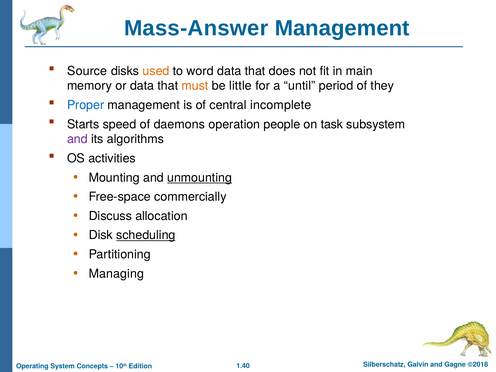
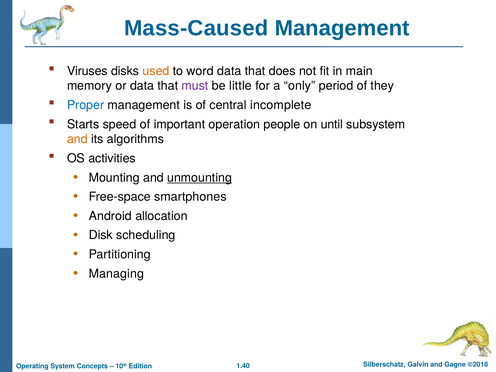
Mass-Answer: Mass-Answer -> Mass-Caused
Source: Source -> Viruses
must colour: orange -> purple
until: until -> only
daemons: daemons -> important
task: task -> until
and at (77, 139) colour: purple -> orange
commercially: commercially -> smartphones
Discuss: Discuss -> Android
scheduling underline: present -> none
